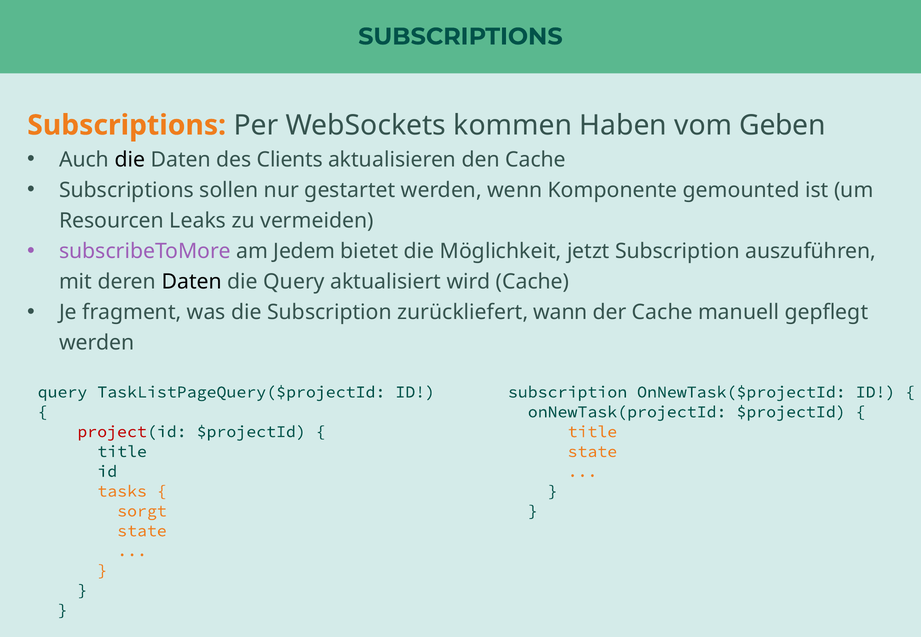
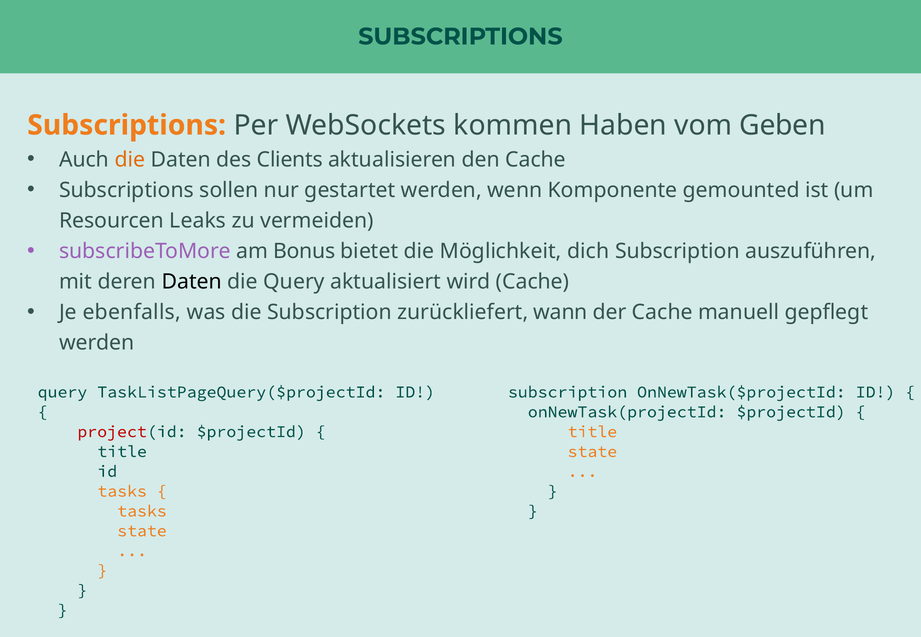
die at (130, 160) colour: black -> orange
Jedem: Jedem -> Bonus
jetzt: jetzt -> dich
fragment: fragment -> ebenfalls
sorgt at (142, 511): sorgt -> tasks
